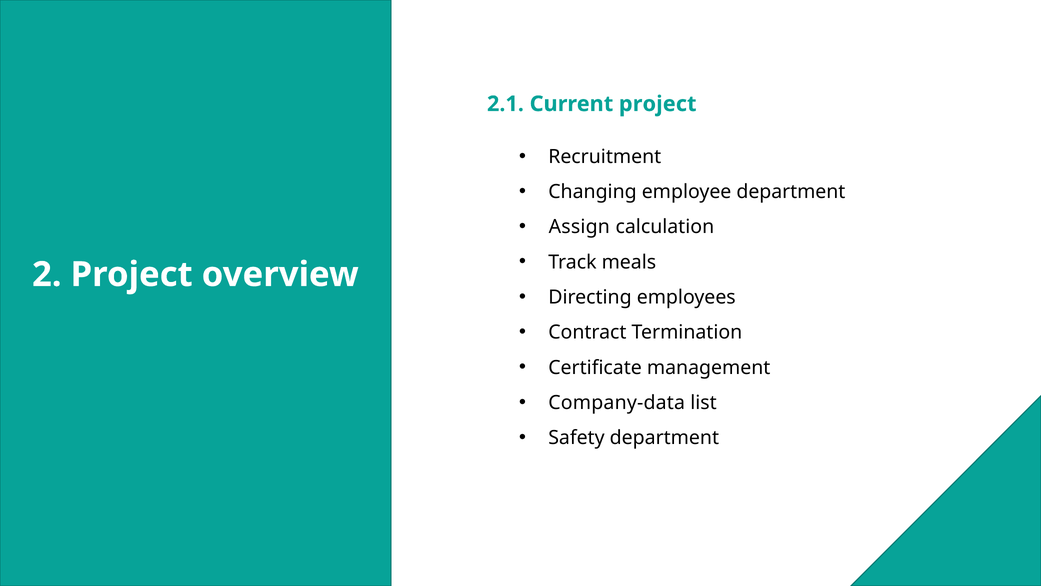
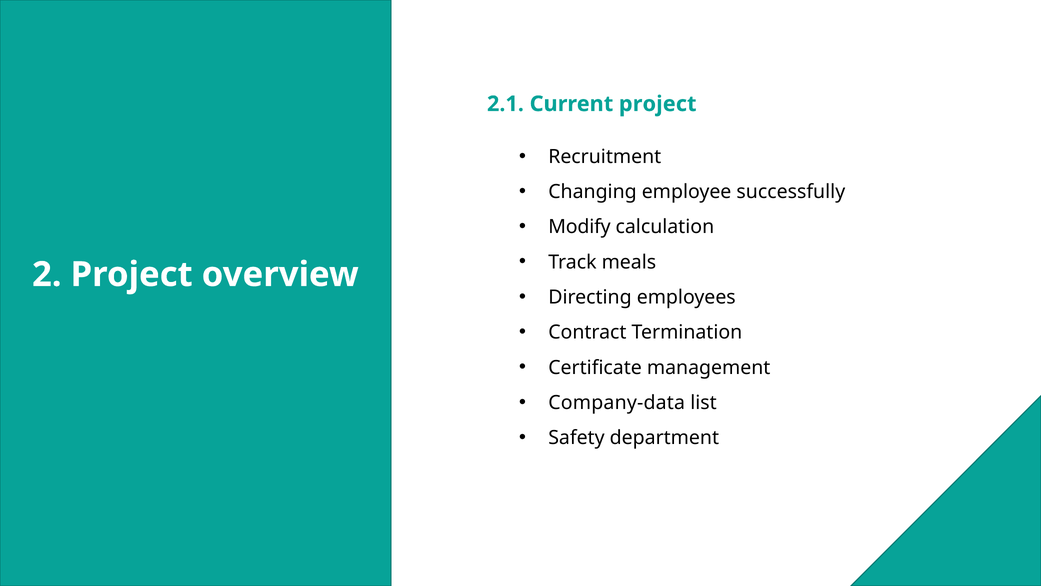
employee department: department -> successfully
Assign: Assign -> Modify
